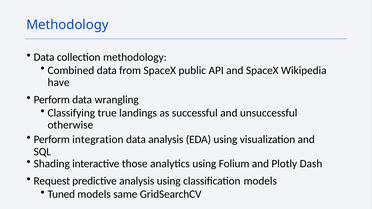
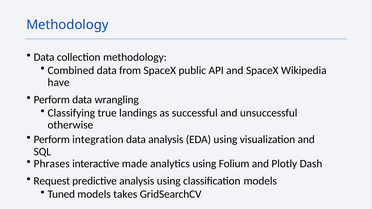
Shading: Shading -> Phrases
those: those -> made
same: same -> takes
